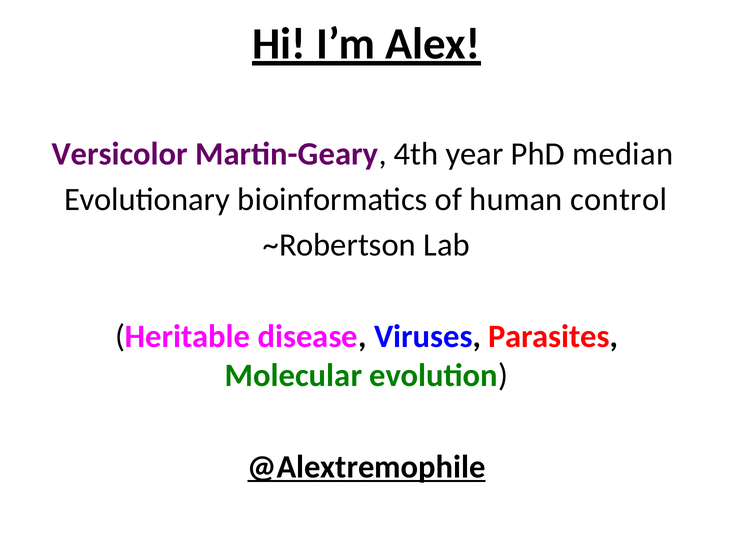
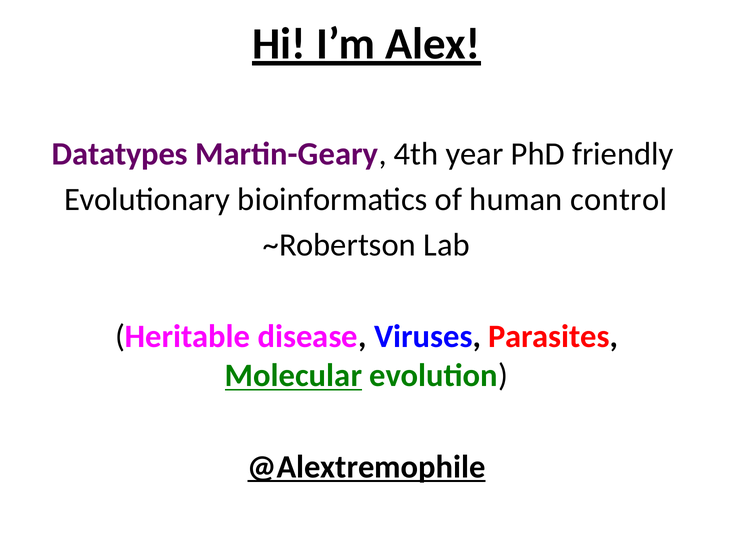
Versicolor: Versicolor -> Datatypes
median: median -> friendly
Molecular underline: none -> present
